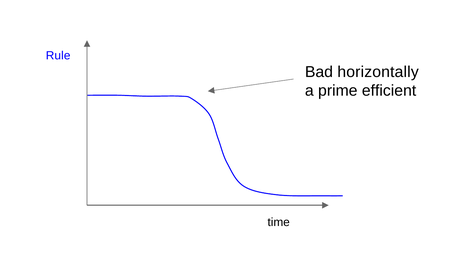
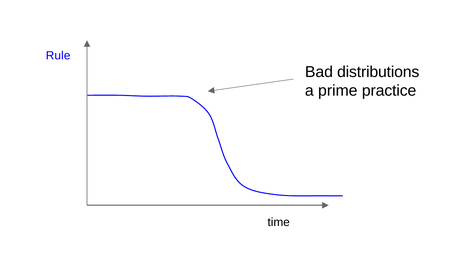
horizontally: horizontally -> distributions
efficient: efficient -> practice
